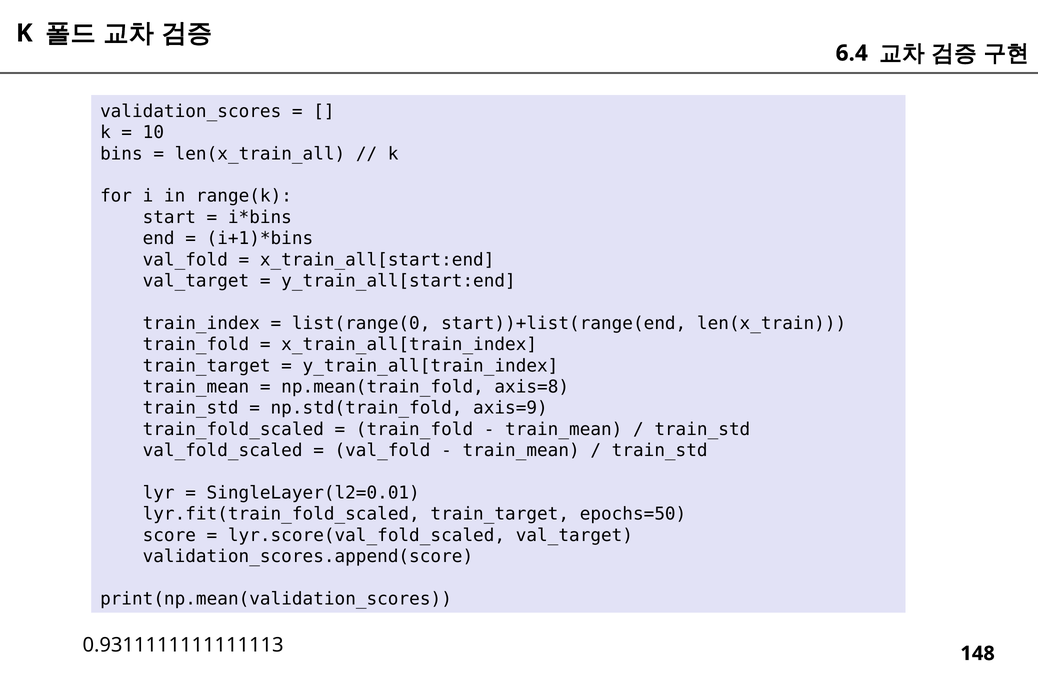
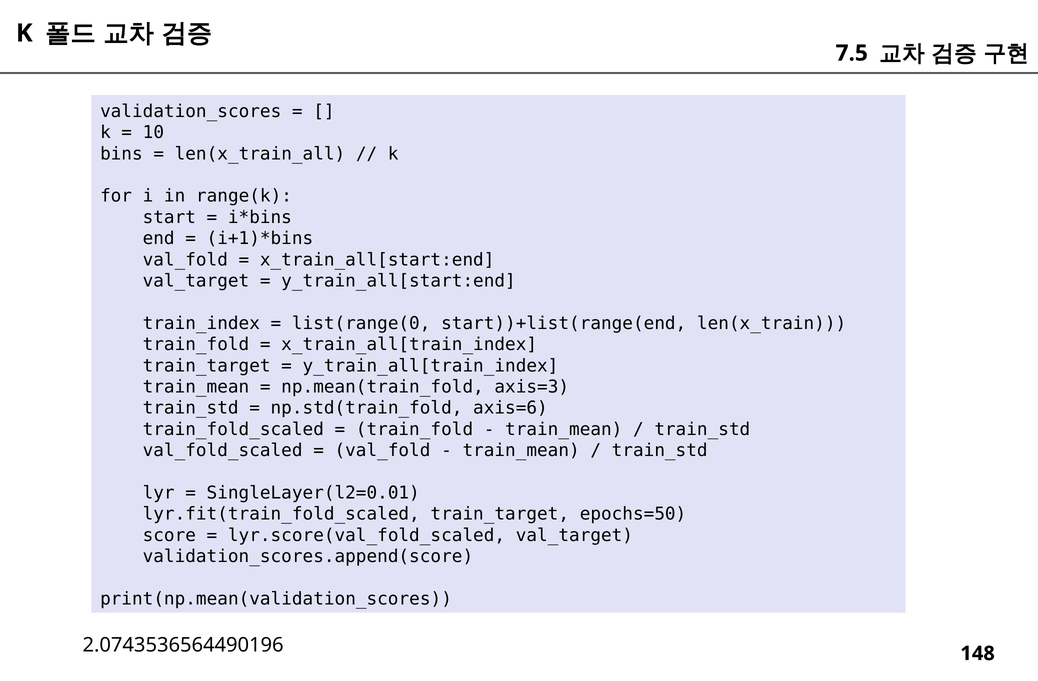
6.4: 6.4 -> 7.5
axis=8: axis=8 -> axis=3
axis=9: axis=9 -> axis=6
0.9311111111111113: 0.9311111111111113 -> 2.0743536564490196
